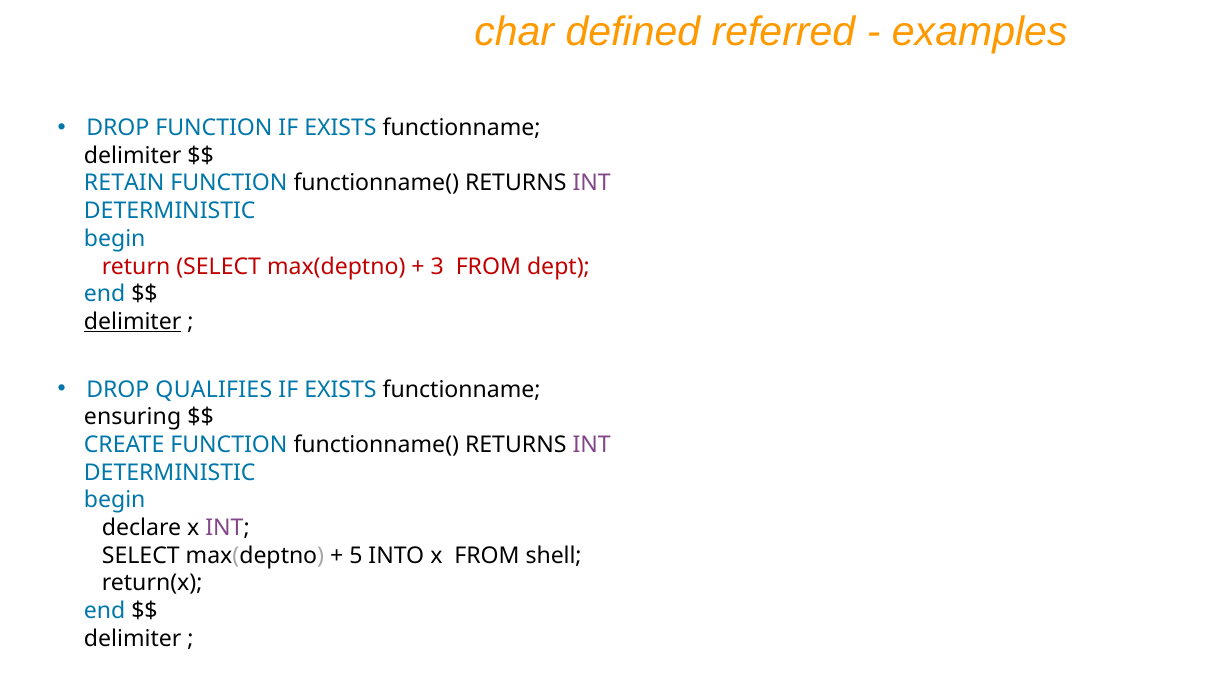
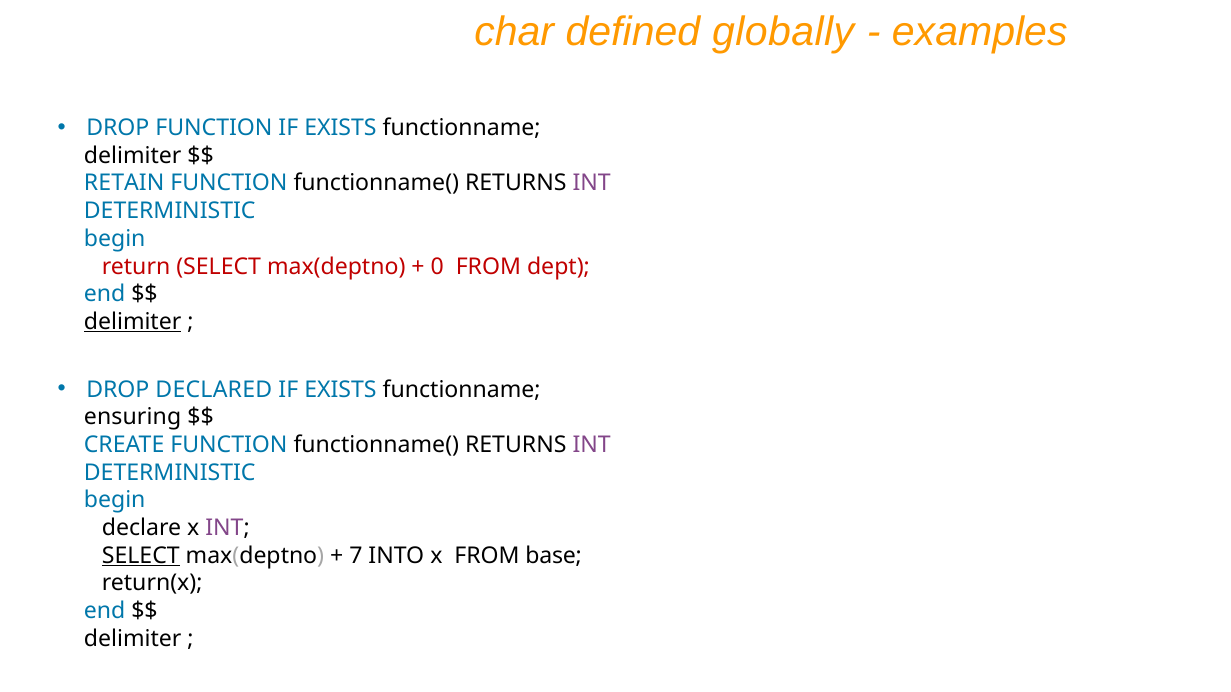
referred: referred -> globally
3: 3 -> 0
QUALIFIES: QUALIFIES -> DECLARED
SELECT at (141, 556) underline: none -> present
5: 5 -> 7
shell: shell -> base
